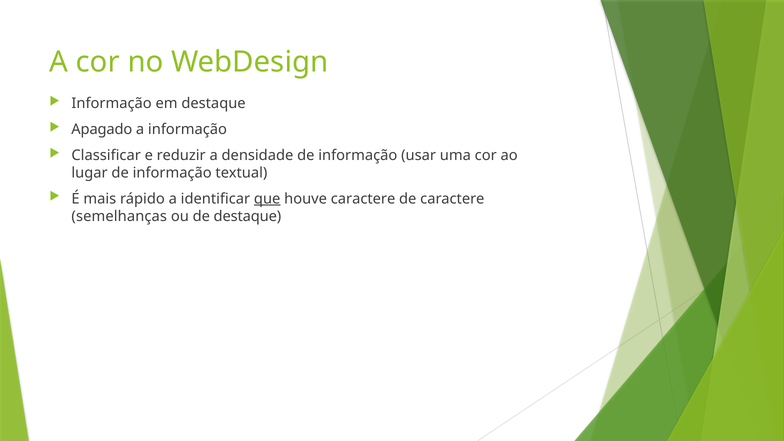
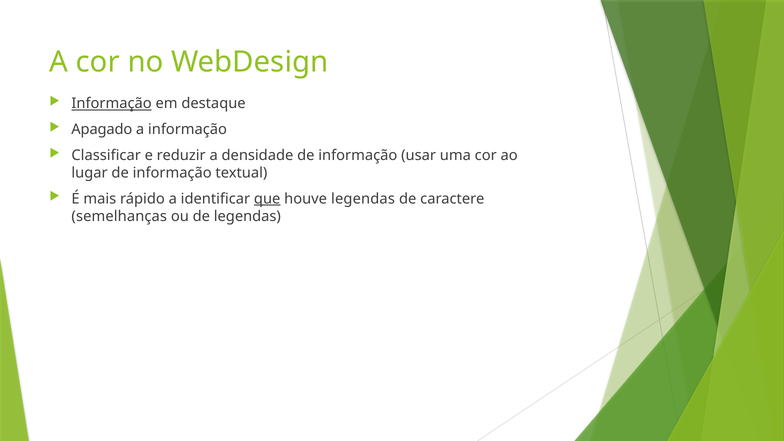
Informação at (112, 104) underline: none -> present
houve caractere: caractere -> legendas
de destaque: destaque -> legendas
